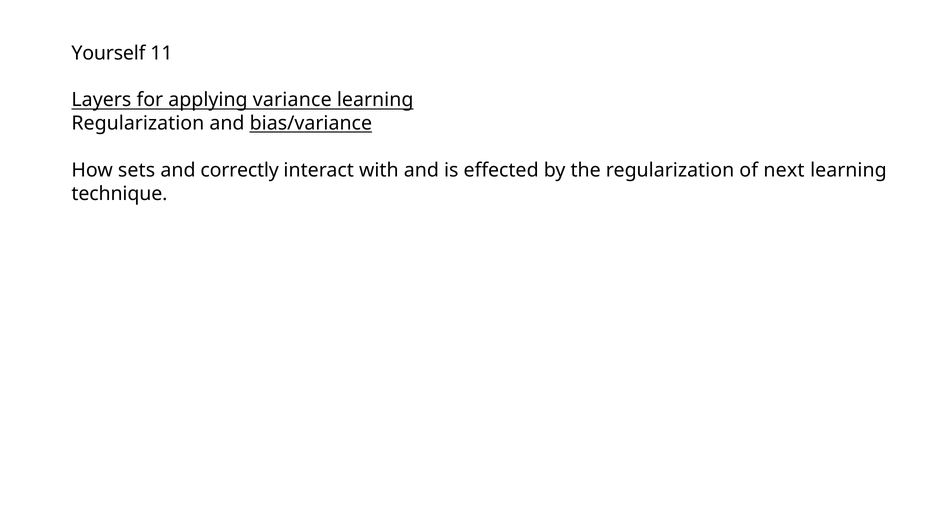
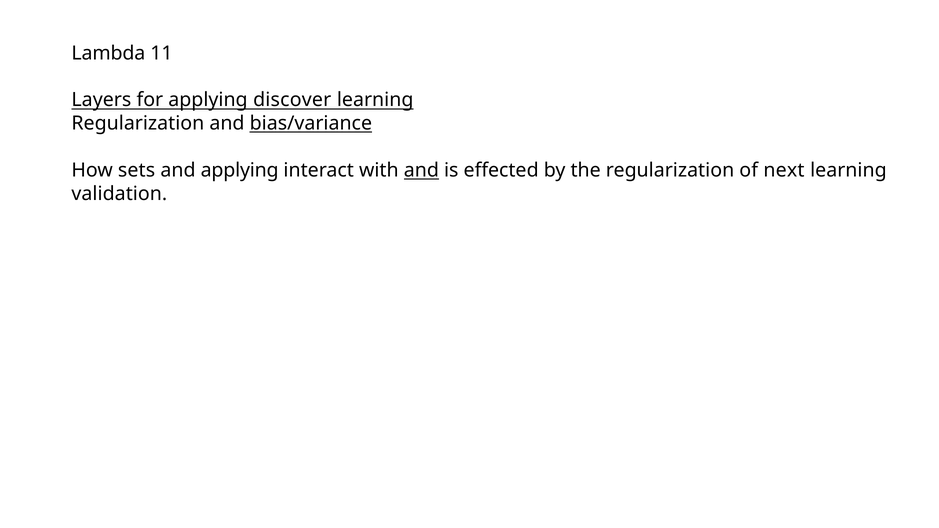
Yourself: Yourself -> Lambda
variance: variance -> discover
and correctly: correctly -> applying
and at (421, 171) underline: none -> present
technique: technique -> validation
